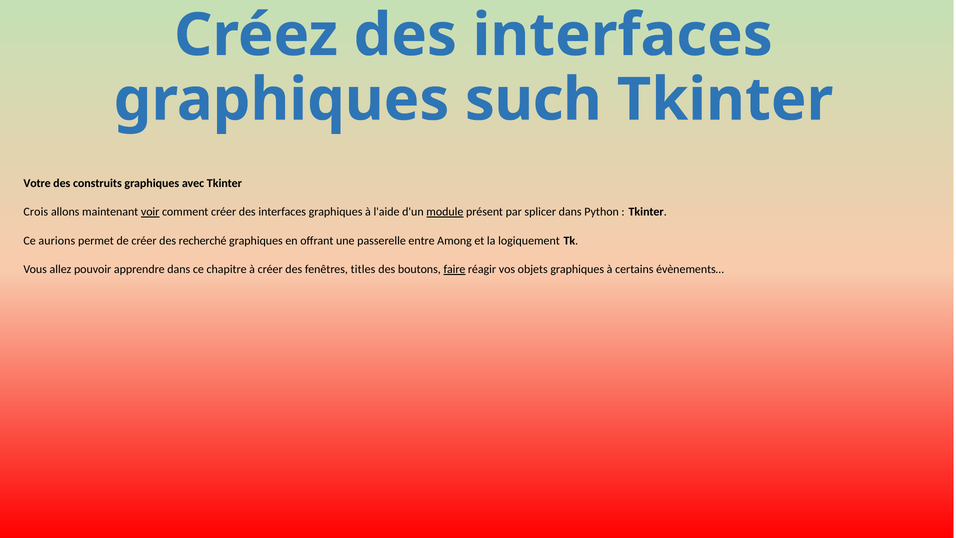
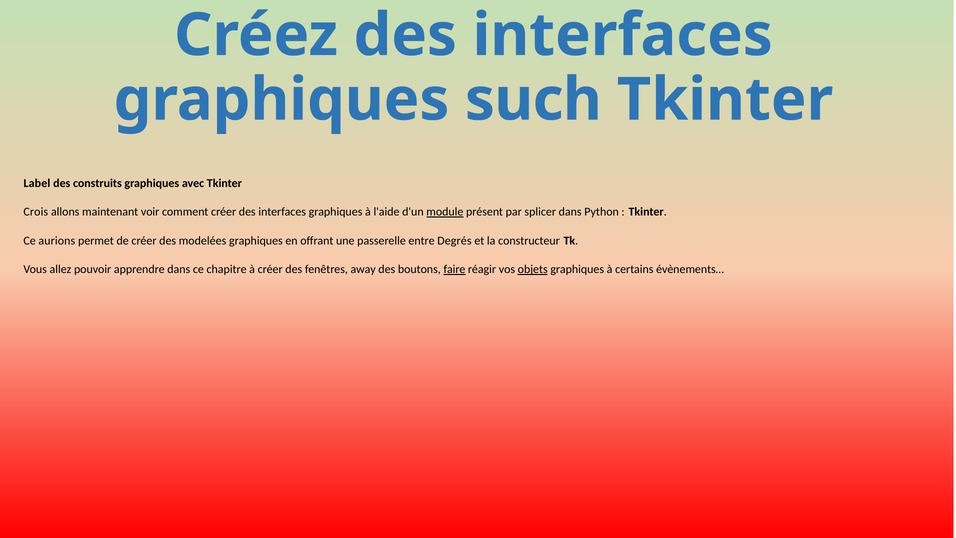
Votre: Votre -> Label
voir underline: present -> none
recherché: recherché -> modelées
Among: Among -> Degrés
logiquement: logiquement -> constructeur
titles: titles -> away
objets underline: none -> present
